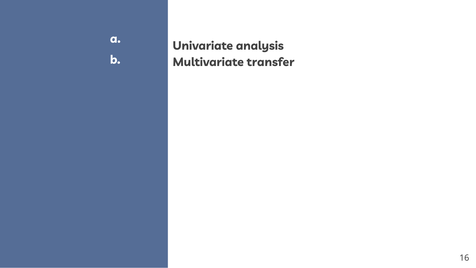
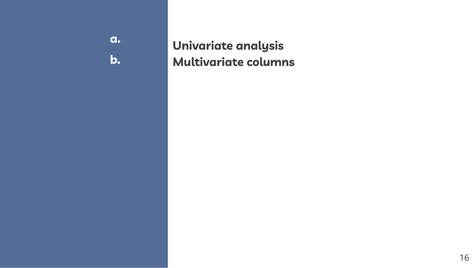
transfer: transfer -> columns
